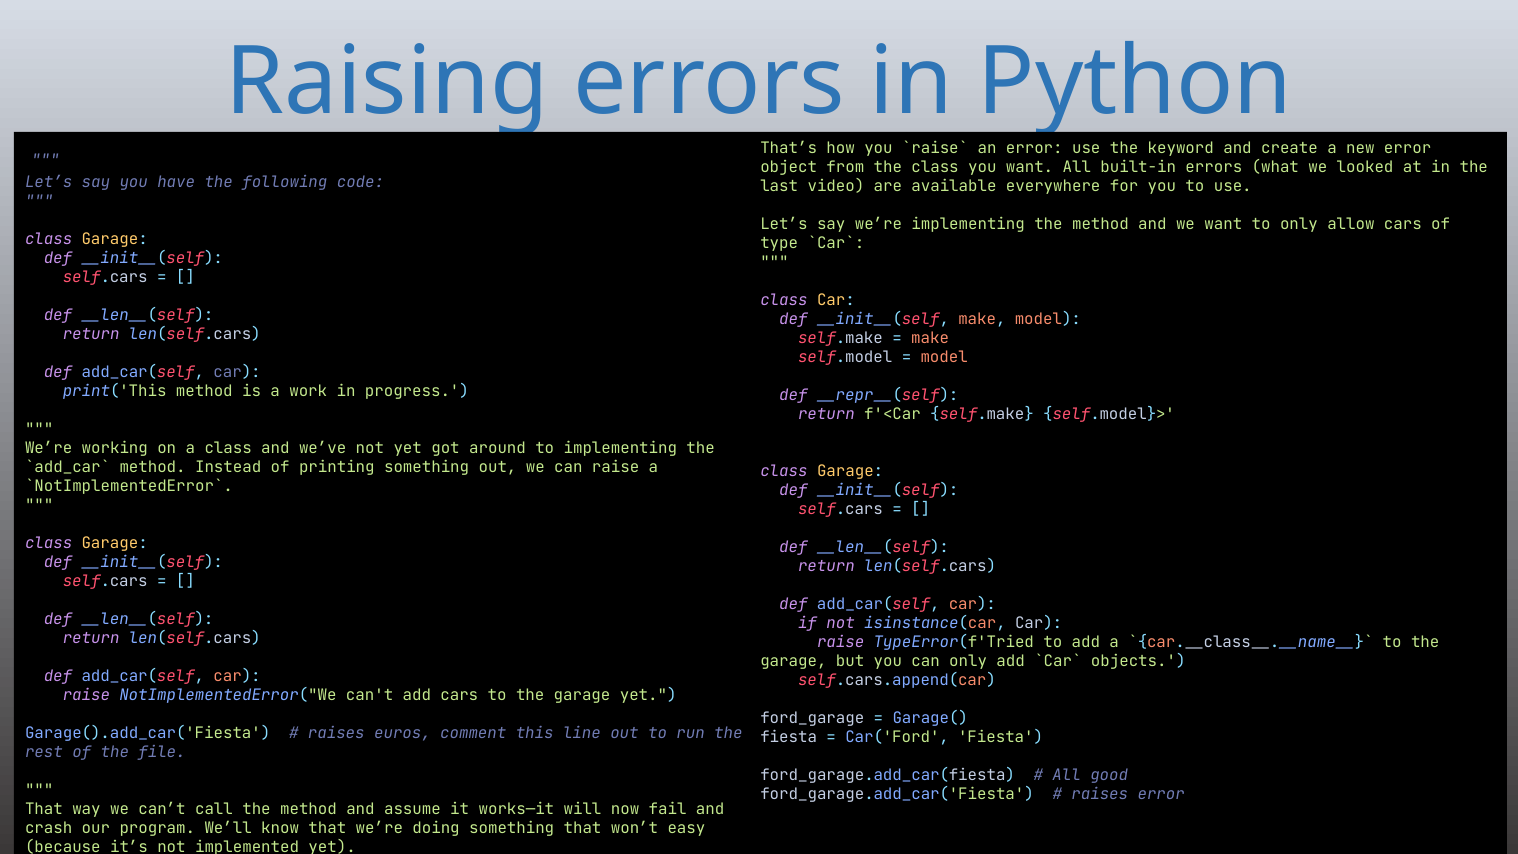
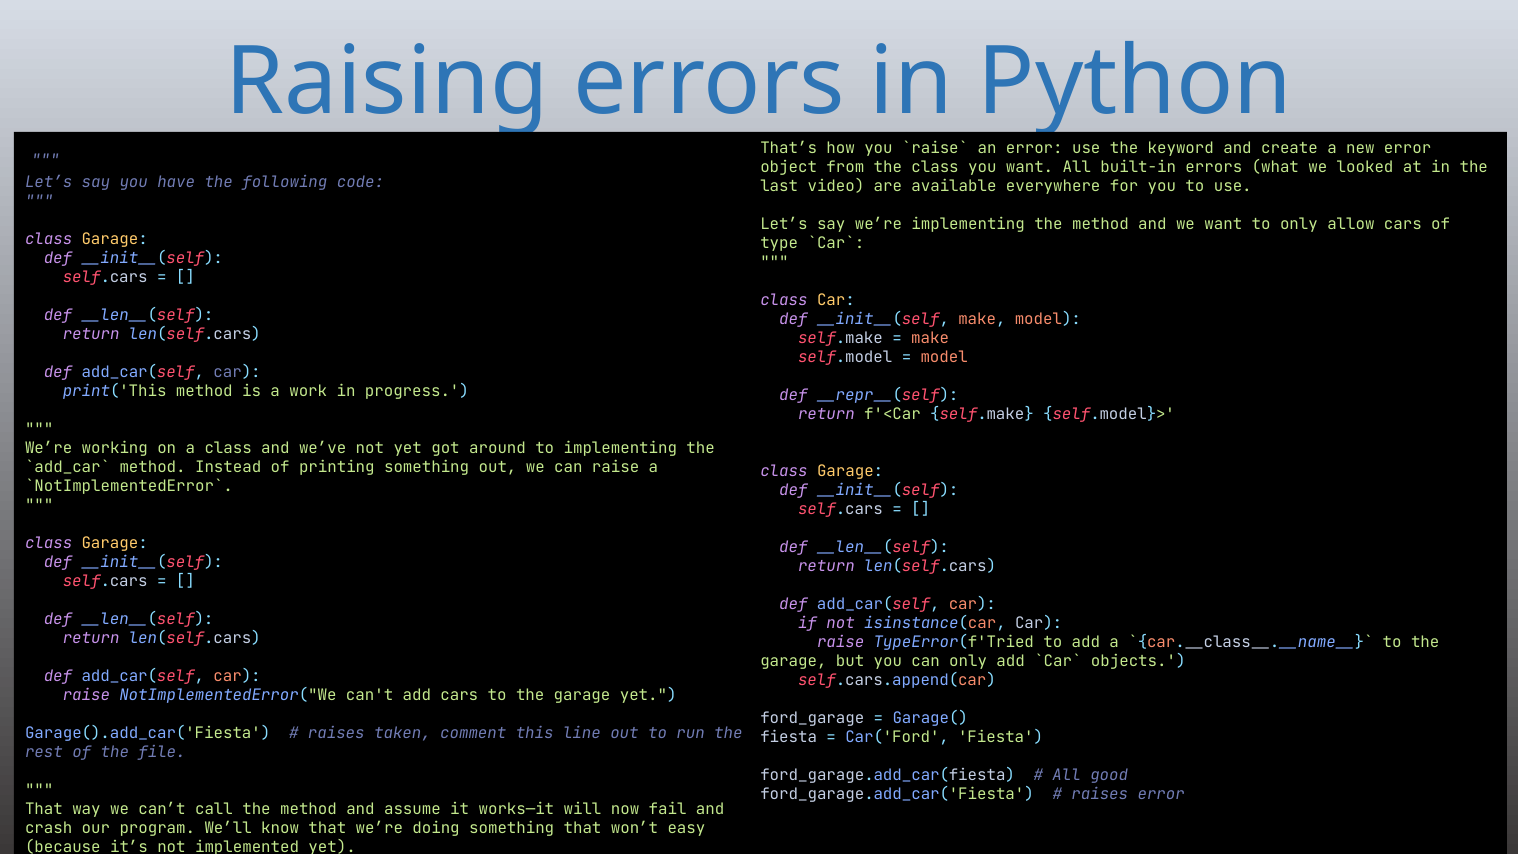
euros: euros -> taken
